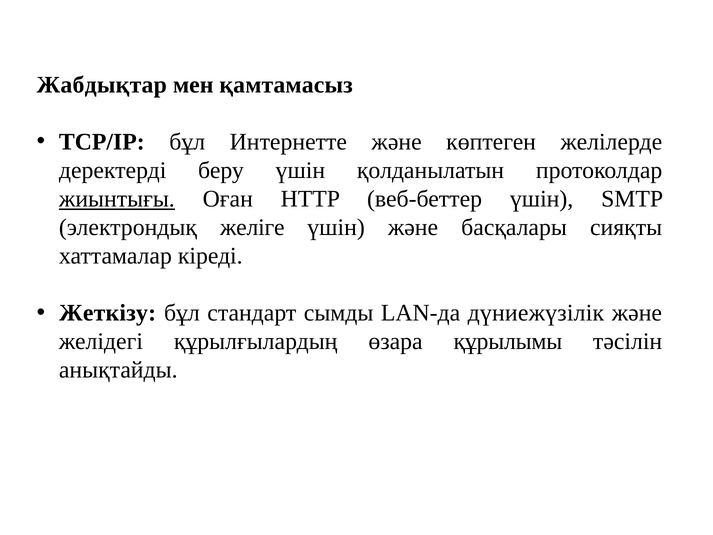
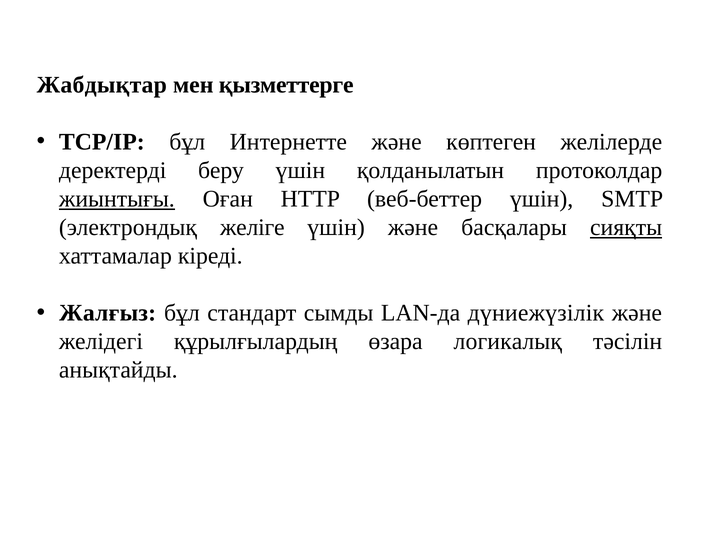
қамтамасыз: қамтамасыз -> қызметтерге
сияқты underline: none -> present
Жеткізу: Жеткізу -> Жалғыз
құрылымы: құрылымы -> логикалық
